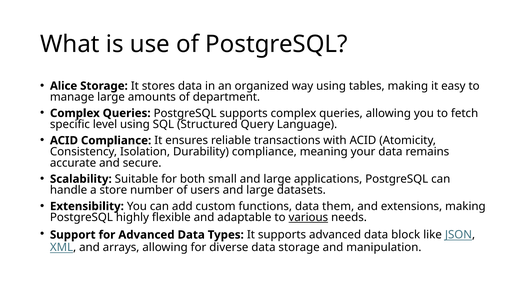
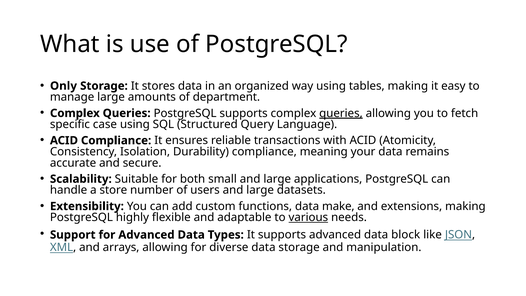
Alice: Alice -> Only
queries at (341, 113) underline: none -> present
level: level -> case
them: them -> make
